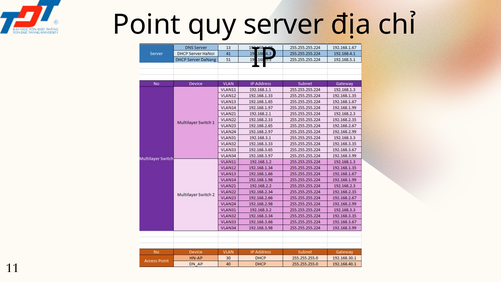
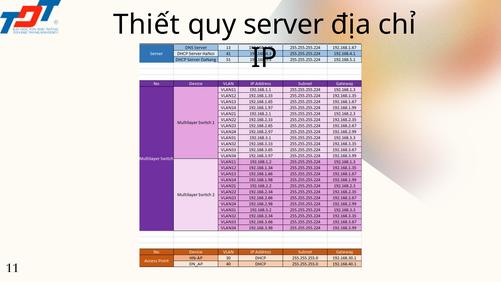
Point: Point -> Thiết
